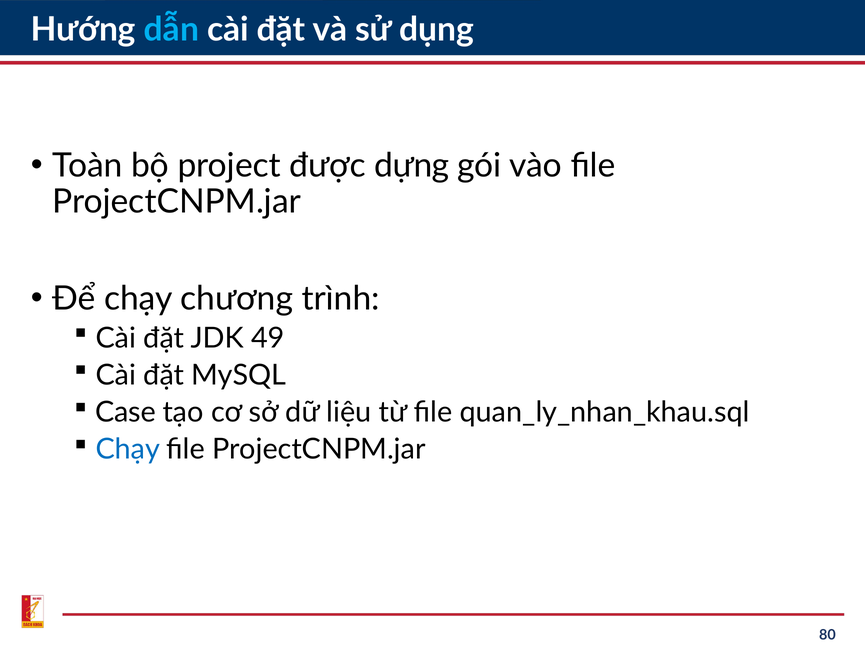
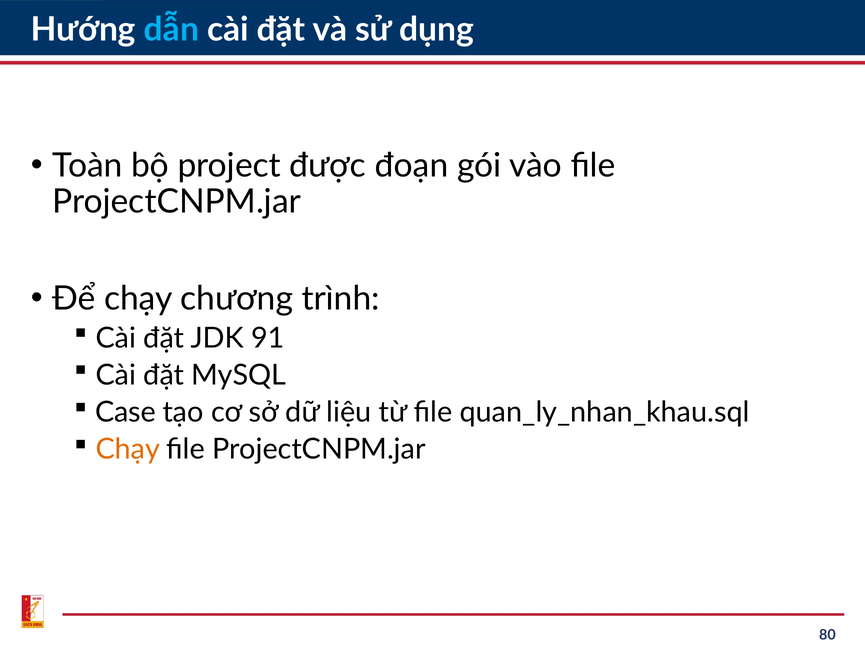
dựng: dựng -> đoạn
49: 49 -> 91
Chạy at (128, 450) colour: blue -> orange
